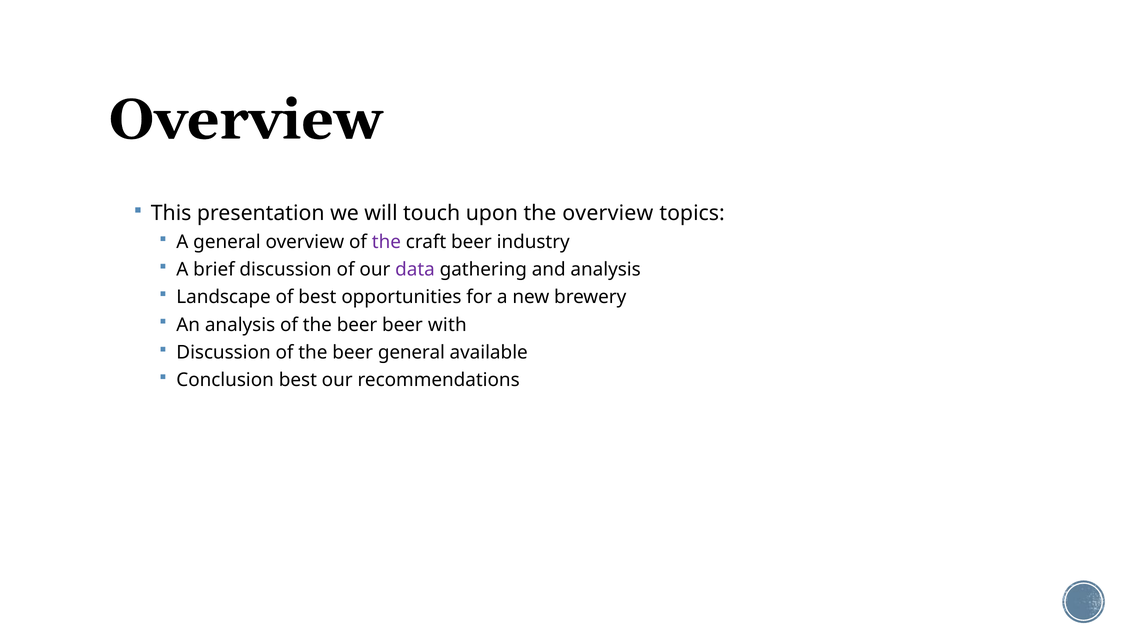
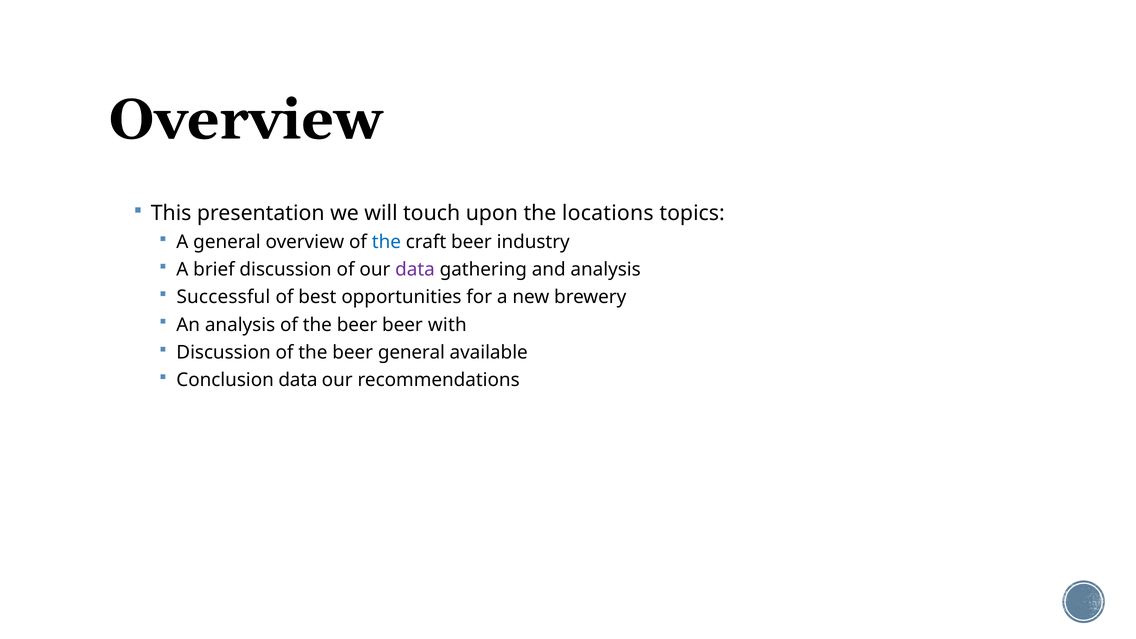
the overview: overview -> locations
the at (386, 242) colour: purple -> blue
Landscape: Landscape -> Successful
Conclusion best: best -> data
